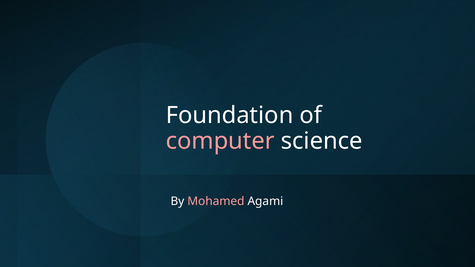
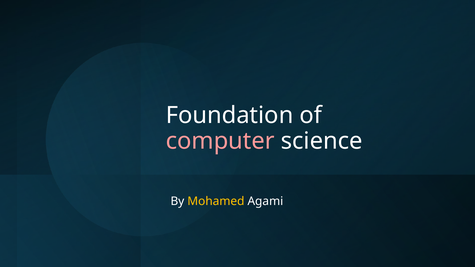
Mohamed colour: pink -> yellow
